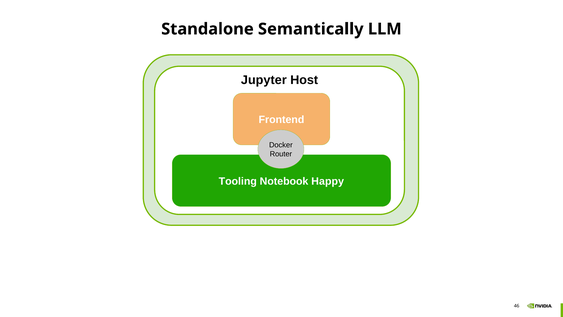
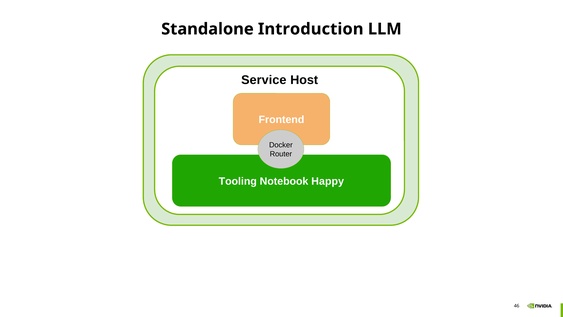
Semantically: Semantically -> Introduction
Jupyter: Jupyter -> Service
